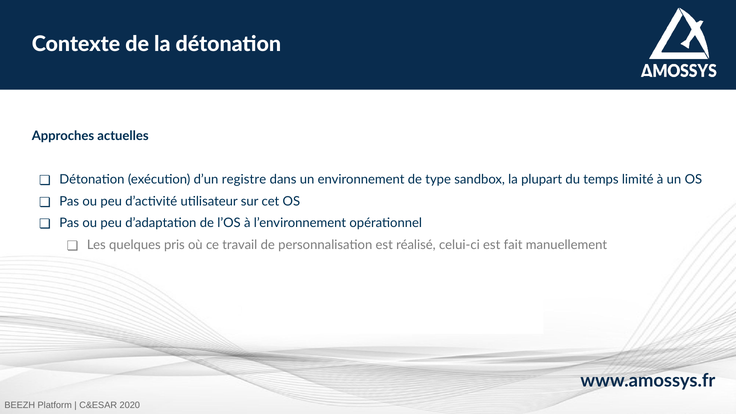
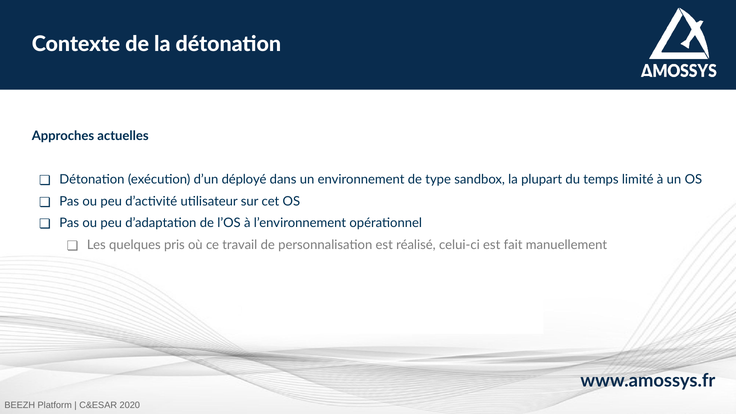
registre: registre -> déployé
